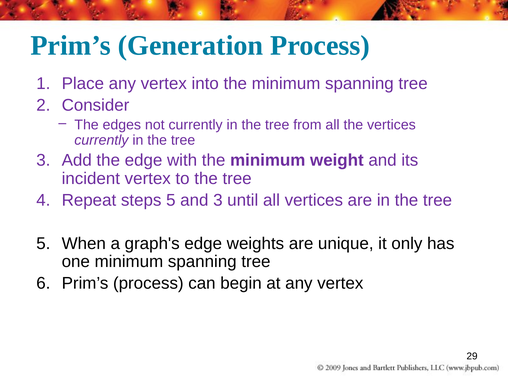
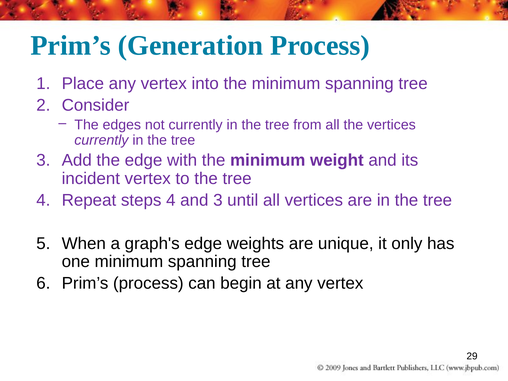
steps 5: 5 -> 4
